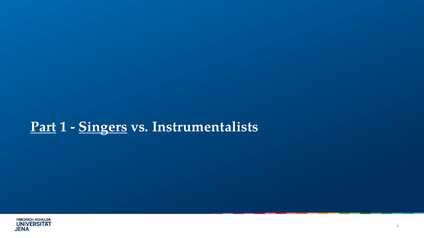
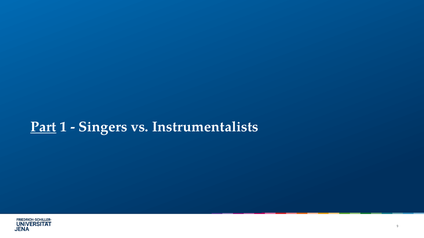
Singers underline: present -> none
